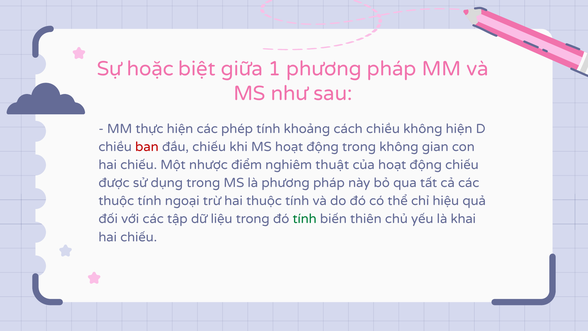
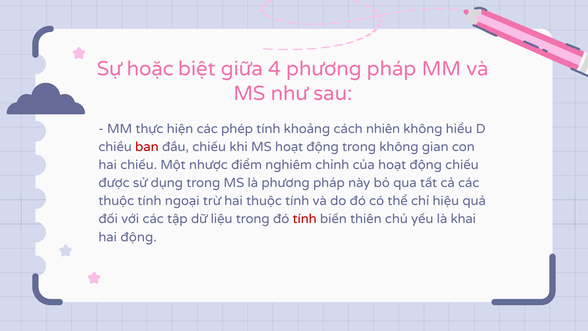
1: 1 -> 4
cách chiều: chiều -> nhiên
không hiện: hiện -> hiểu
thuật: thuật -> chỉnh
tính at (305, 219) colour: green -> red
chiếu at (139, 237): chiếu -> động
